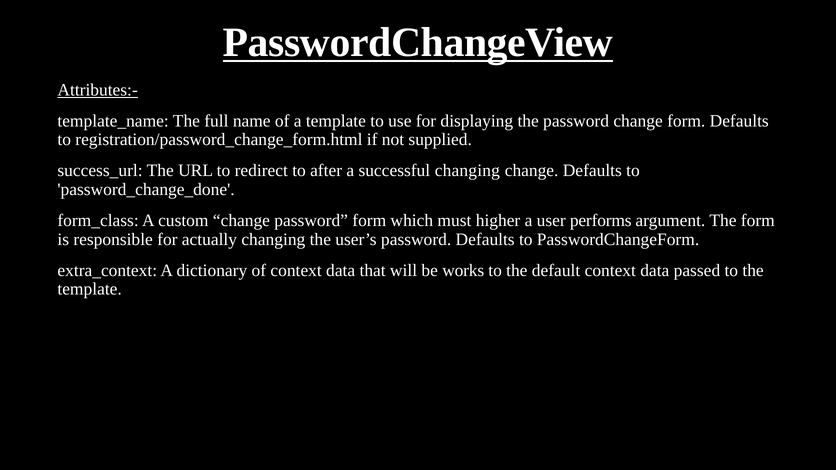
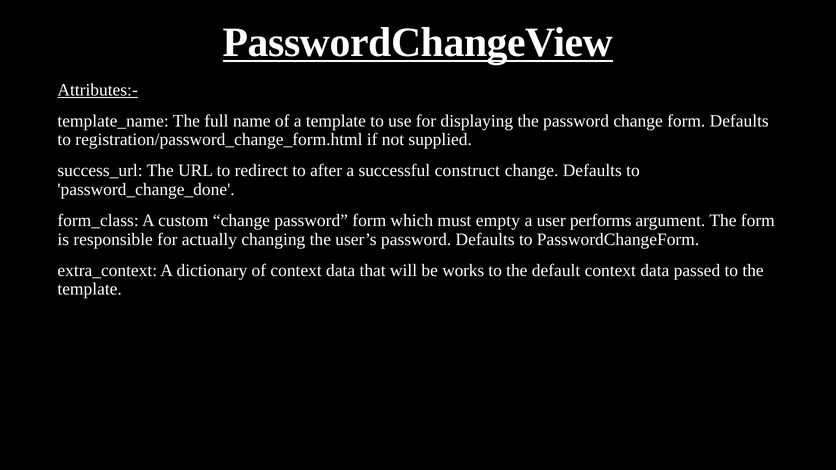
successful changing: changing -> construct
higher: higher -> empty
